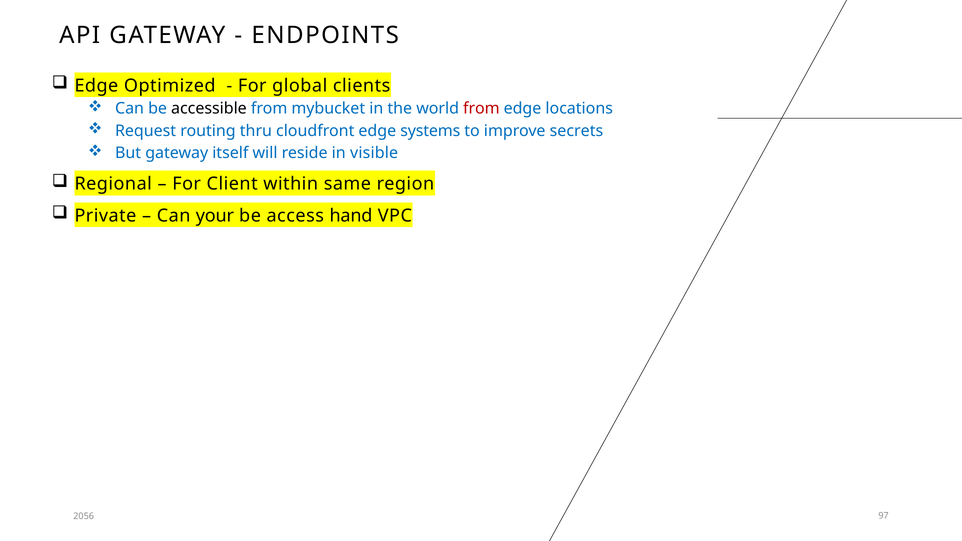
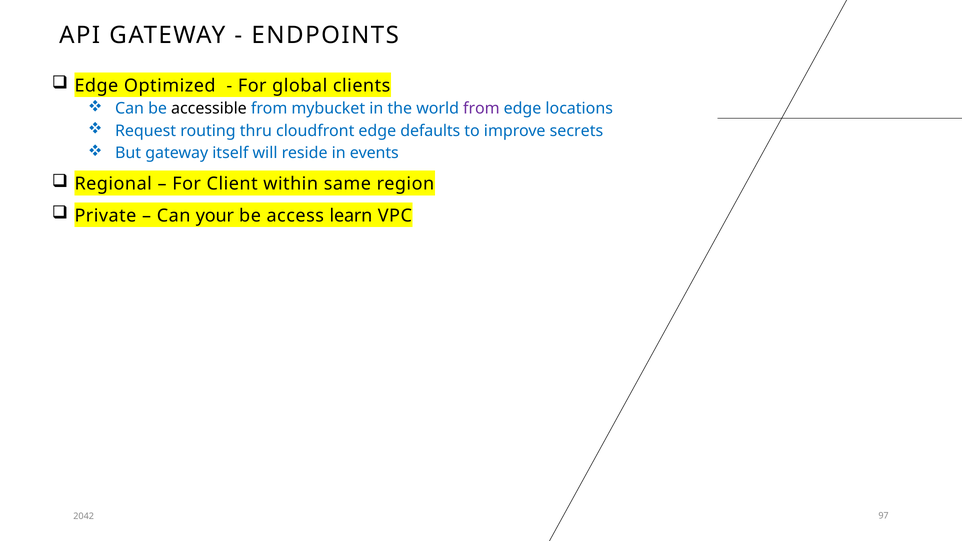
from at (481, 109) colour: red -> purple
systems: systems -> defaults
visible: visible -> events
hand: hand -> learn
2056: 2056 -> 2042
